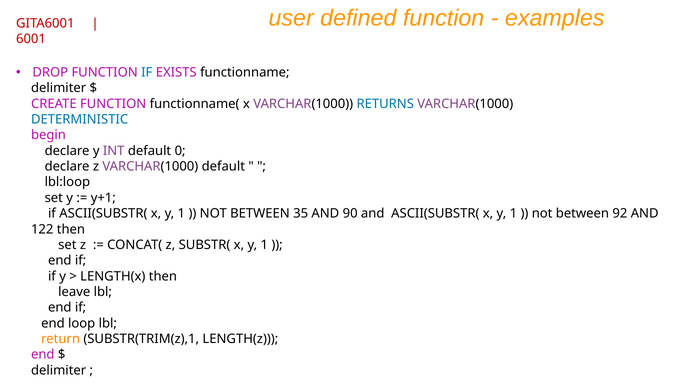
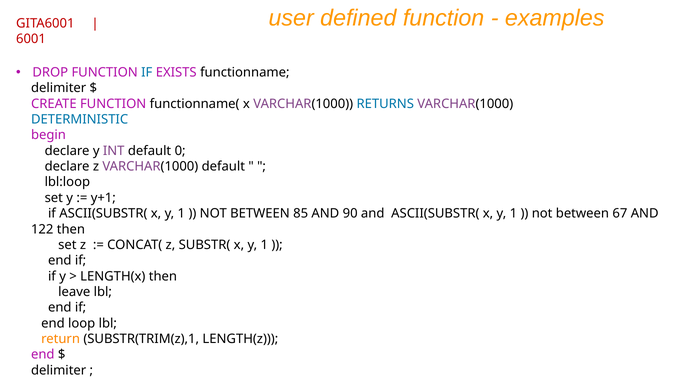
35: 35 -> 85
92: 92 -> 67
